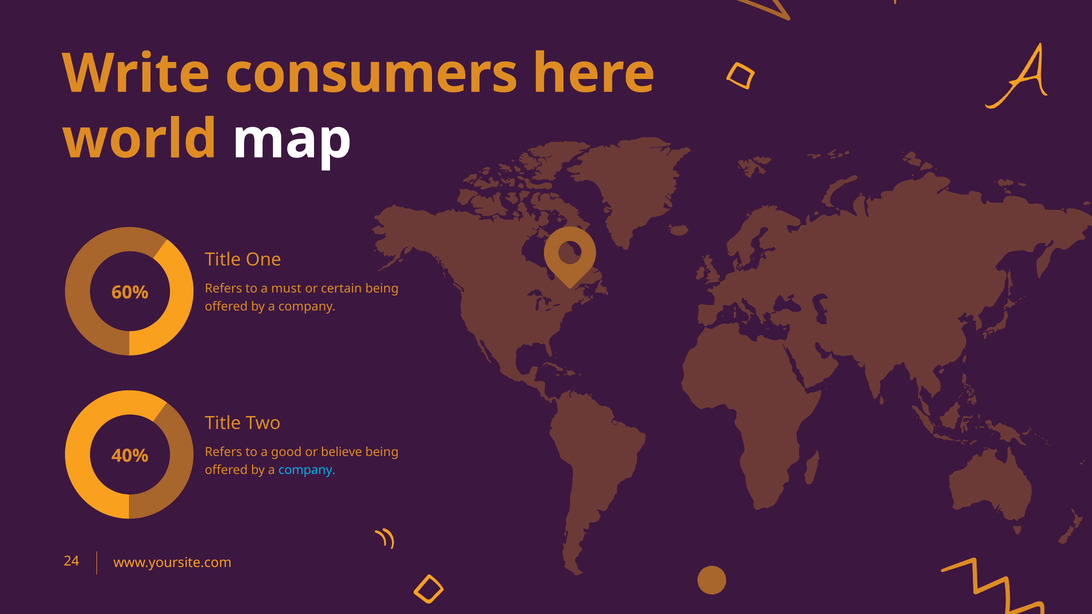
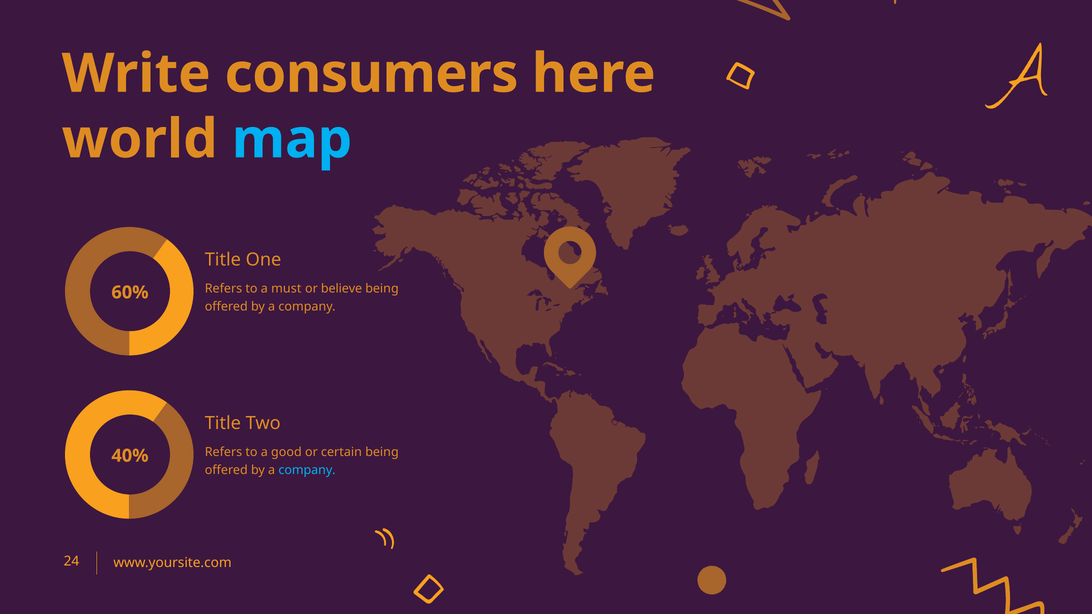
map colour: white -> light blue
certain: certain -> believe
believe: believe -> certain
